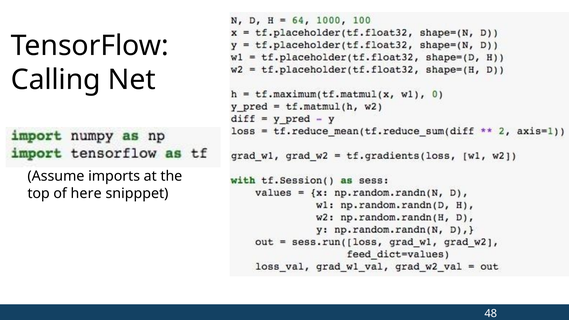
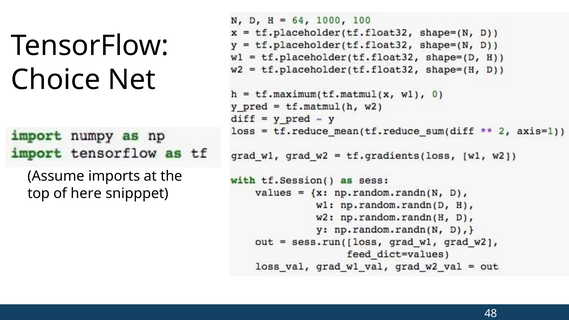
Calling: Calling -> Choice
